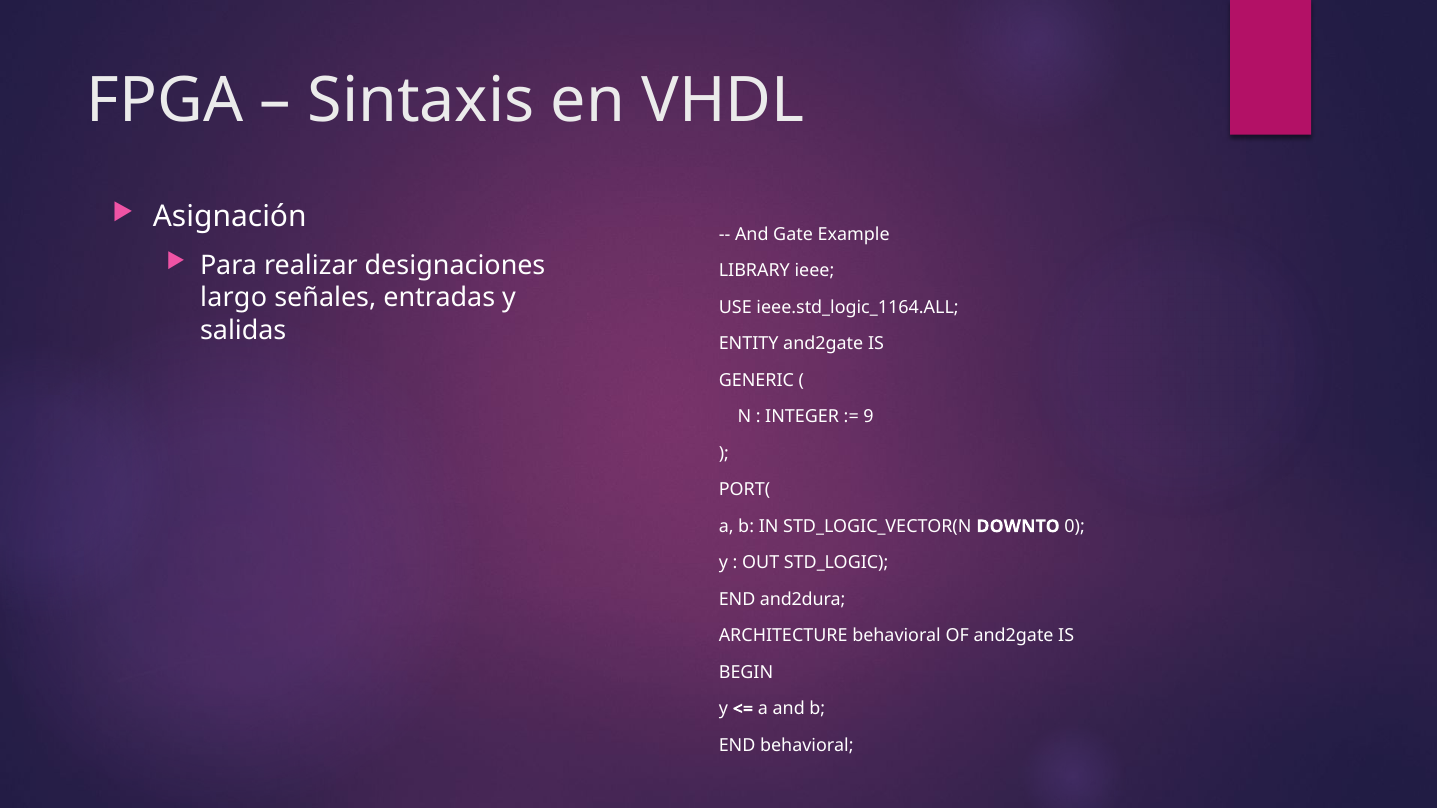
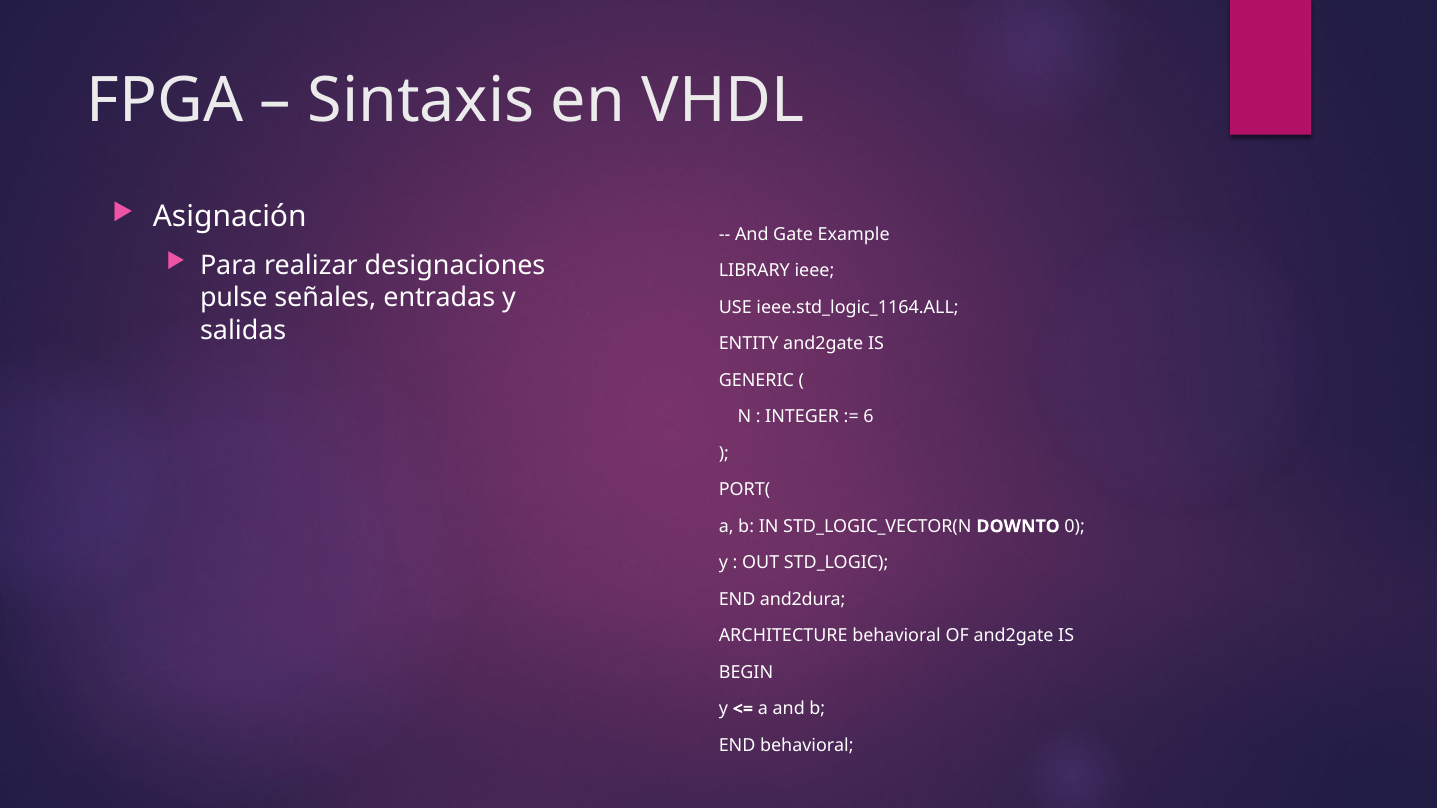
largo: largo -> pulse
9: 9 -> 6
